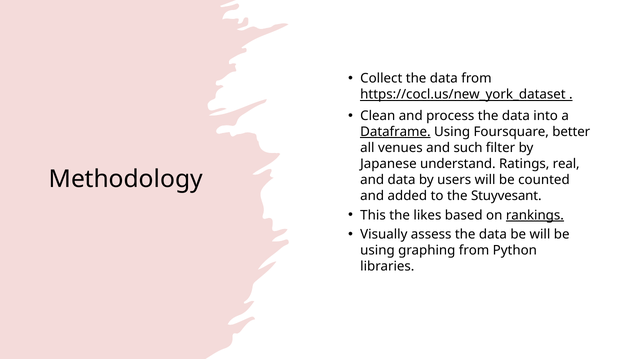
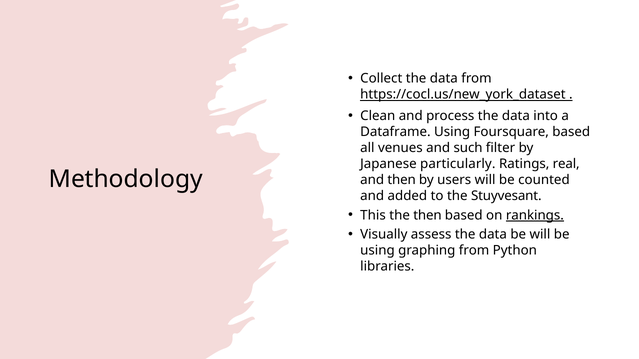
Dataframe underline: present -> none
Foursquare better: better -> based
understand: understand -> particularly
and data: data -> then
the likes: likes -> then
